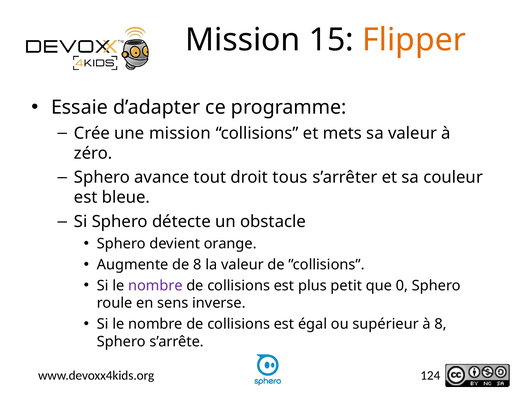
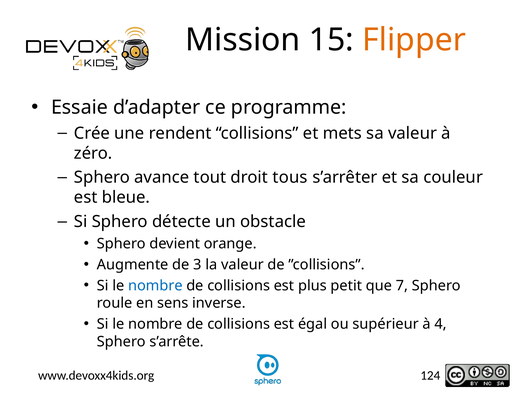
une mission: mission -> rendent
de 8: 8 -> 3
nombre at (155, 286) colour: purple -> blue
0: 0 -> 7
à 8: 8 -> 4
